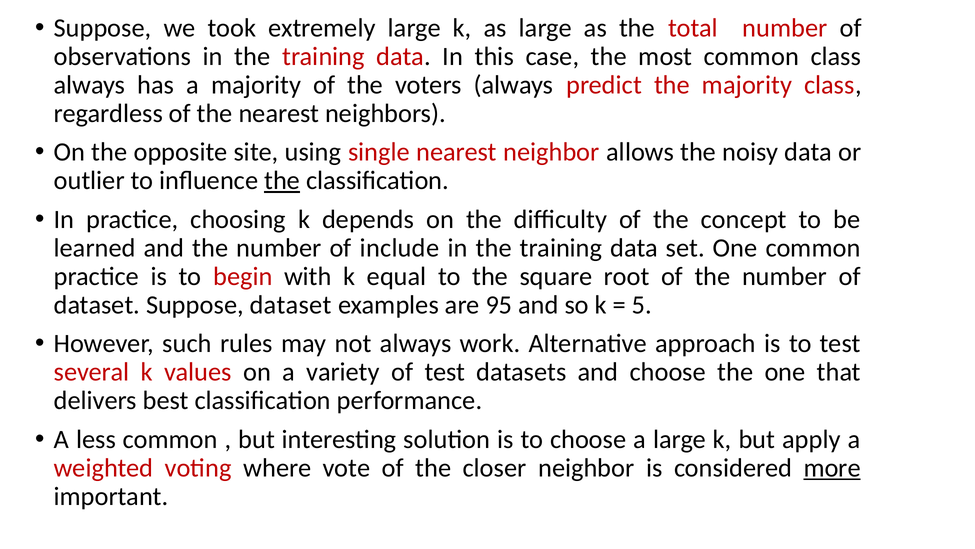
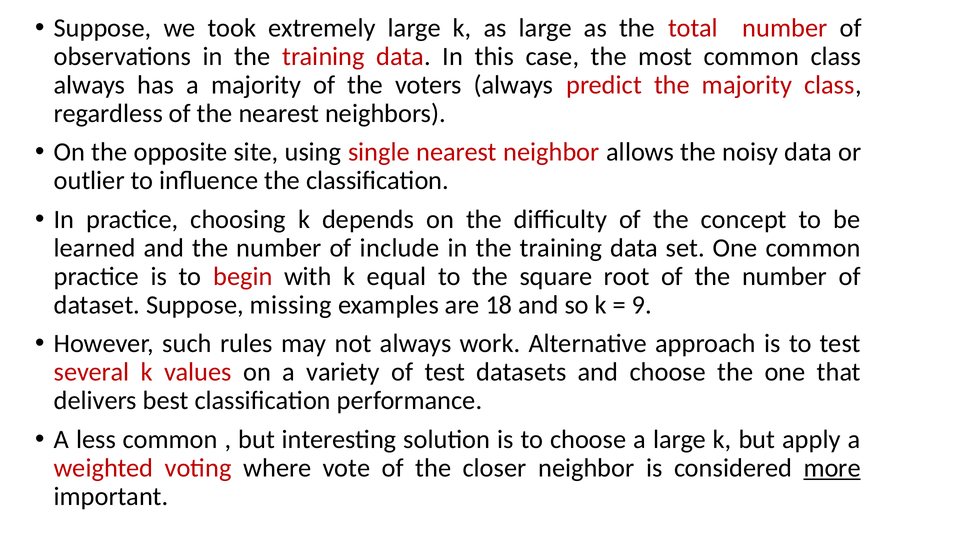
the at (282, 180) underline: present -> none
Suppose dataset: dataset -> missing
95: 95 -> 18
5: 5 -> 9
